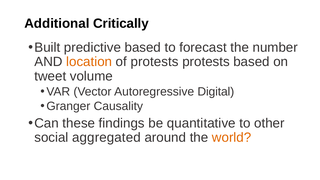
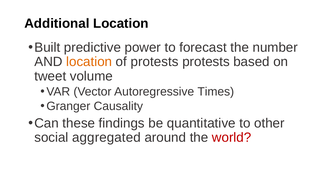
Additional Critically: Critically -> Location
predictive based: based -> power
Digital: Digital -> Times
world colour: orange -> red
